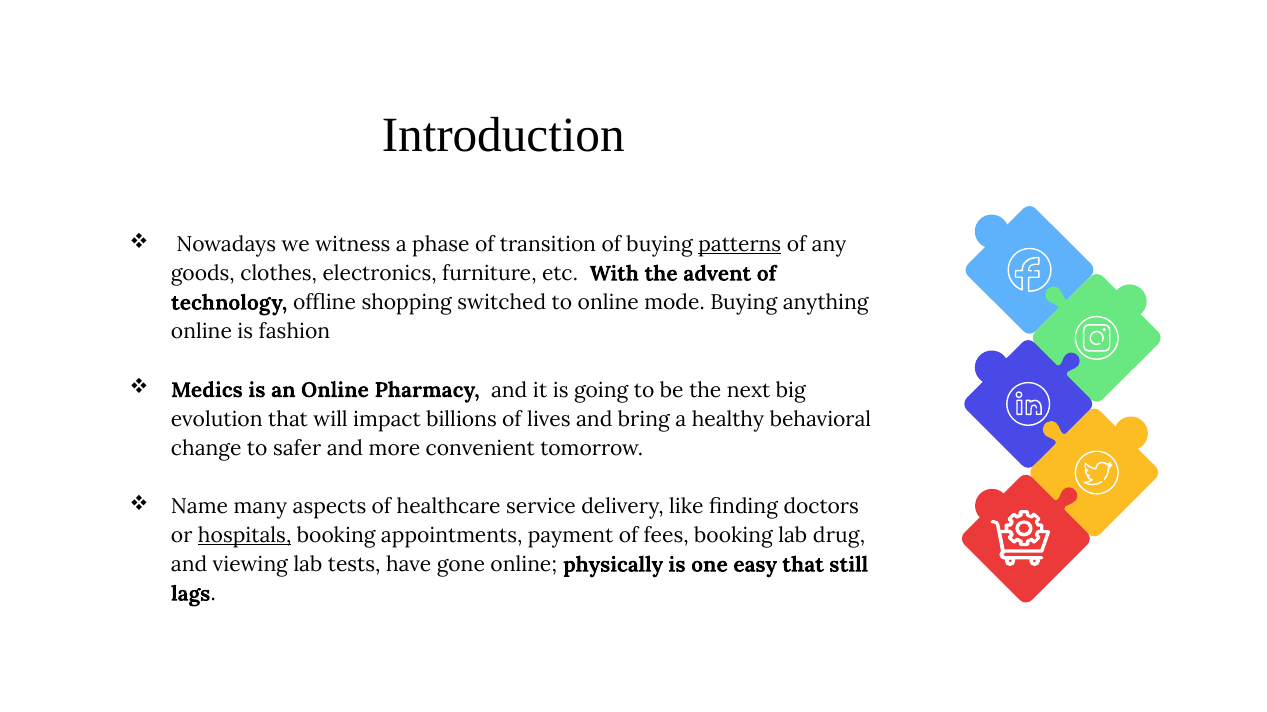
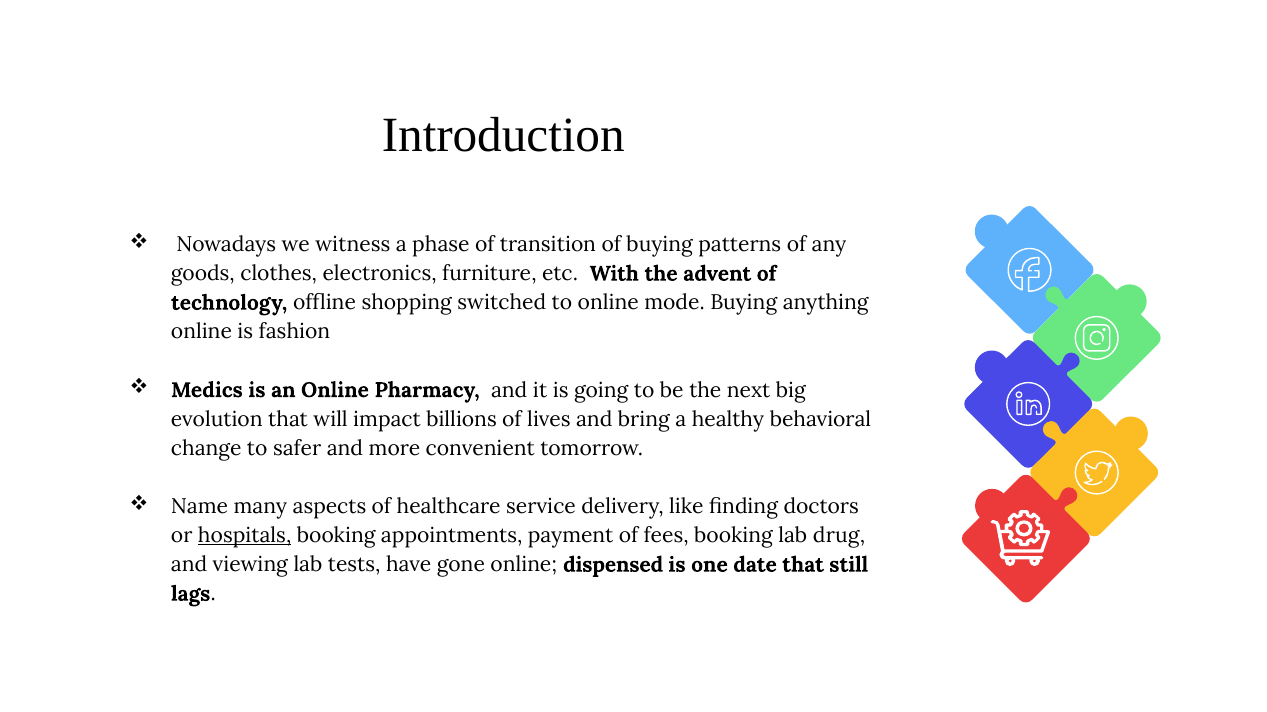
patterns underline: present -> none
physically: physically -> dispensed
easy: easy -> date
